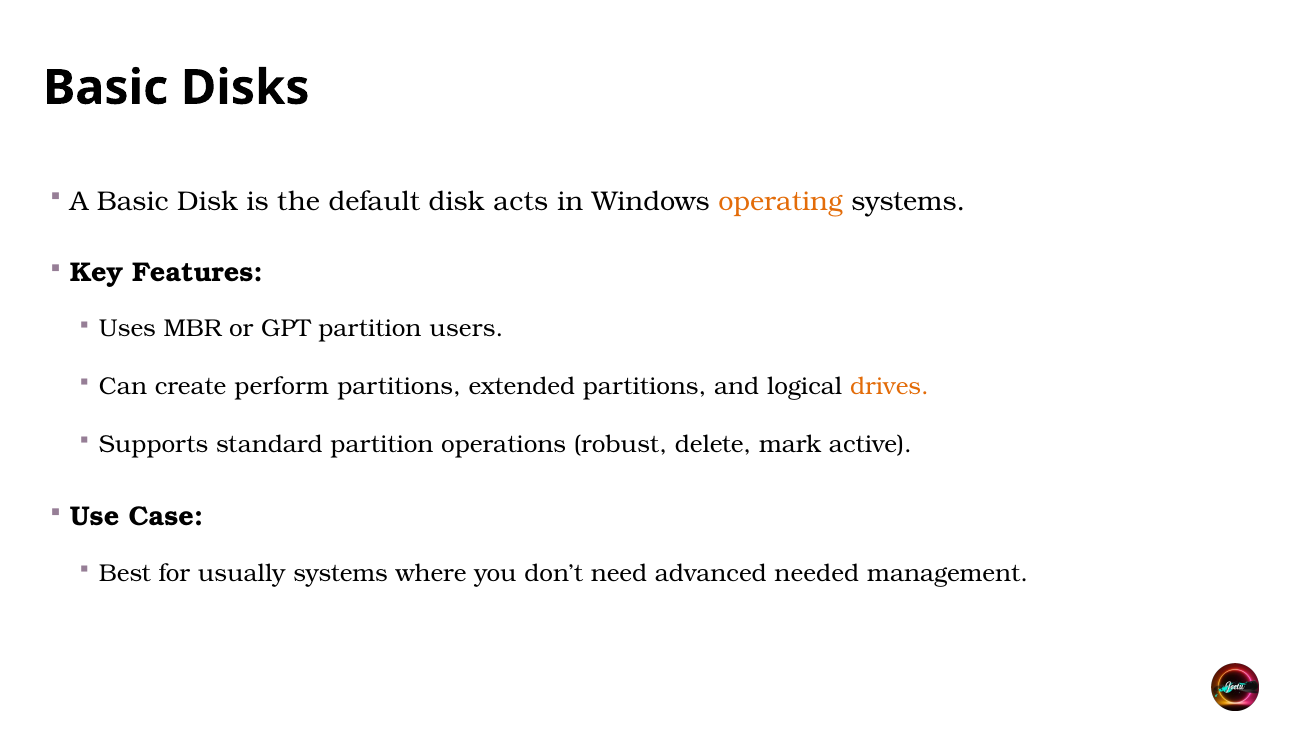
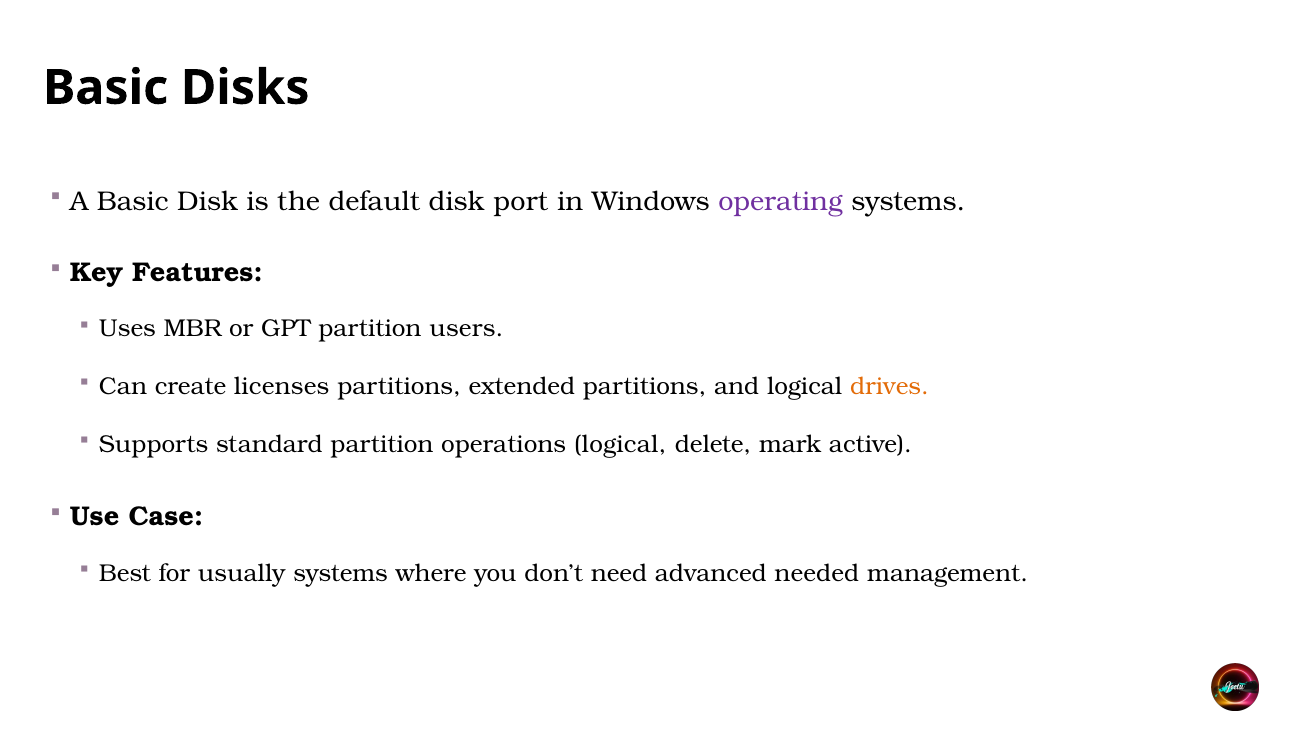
acts: acts -> port
operating colour: orange -> purple
perform: perform -> licenses
operations robust: robust -> logical
